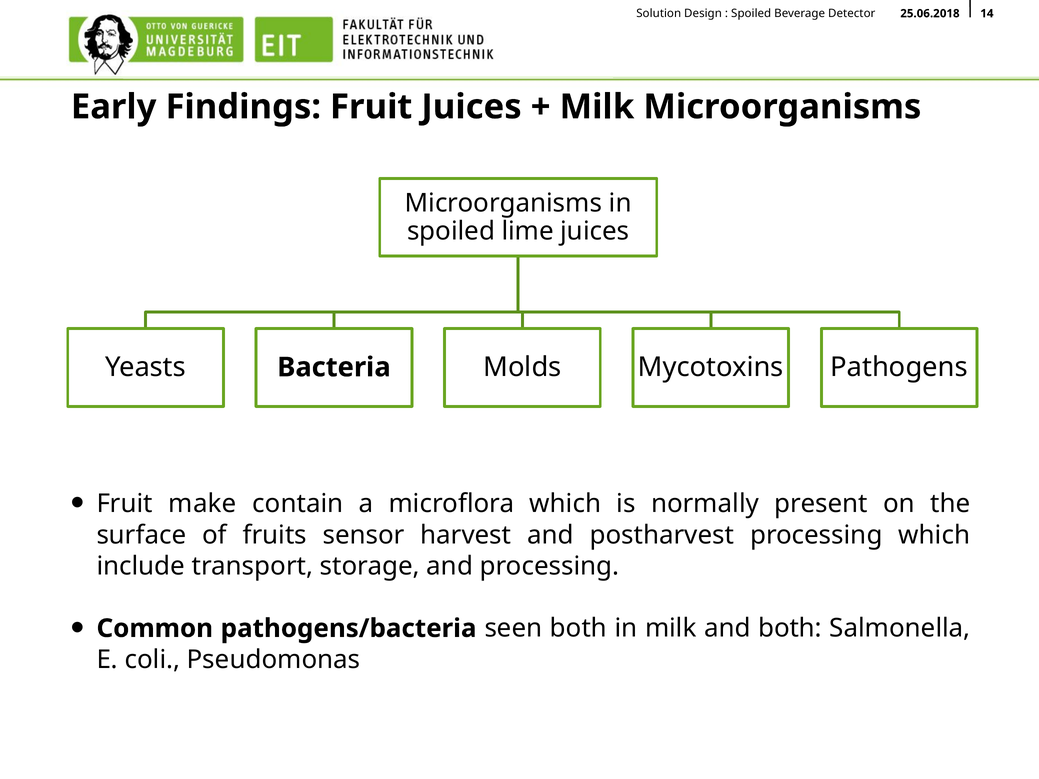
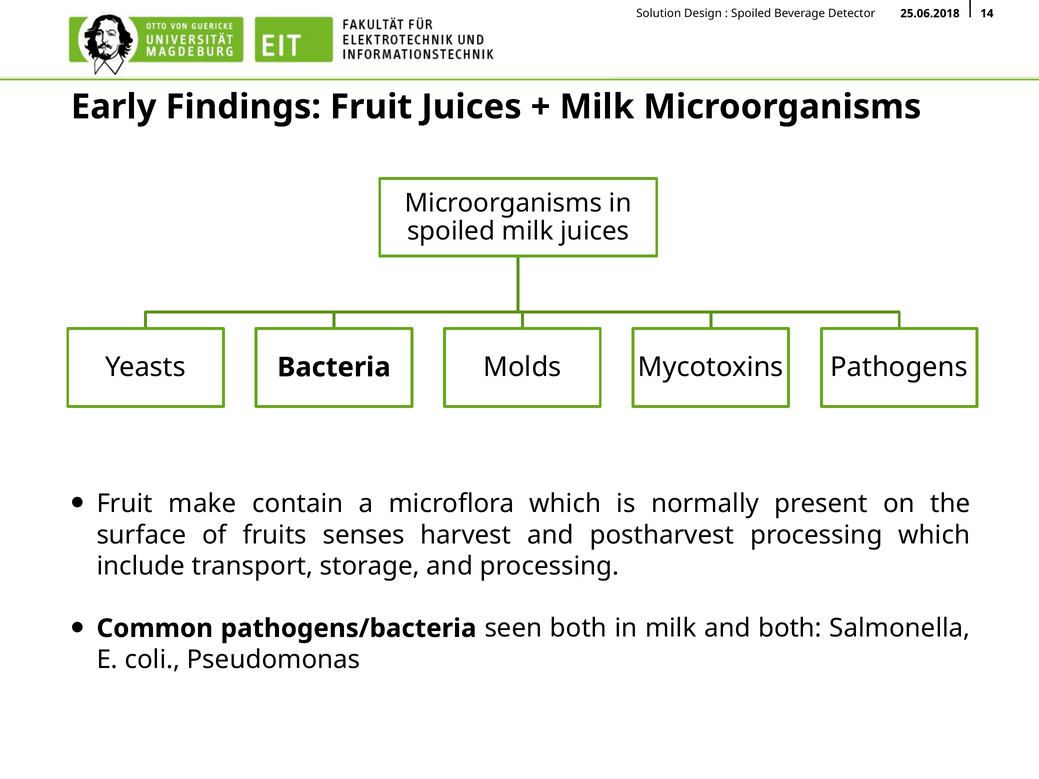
lime at (528, 231): lime -> milk
sensor: sensor -> senses
